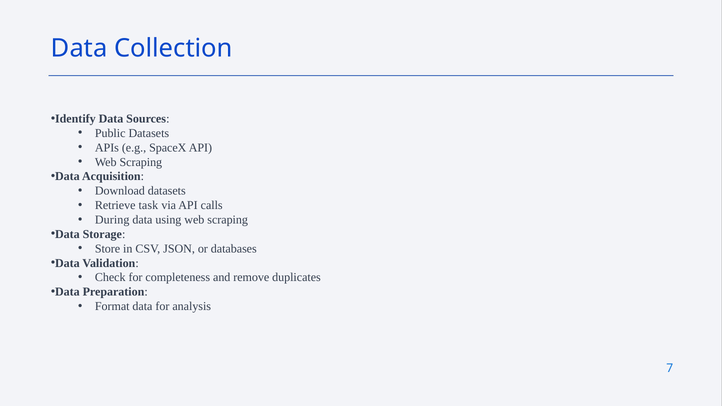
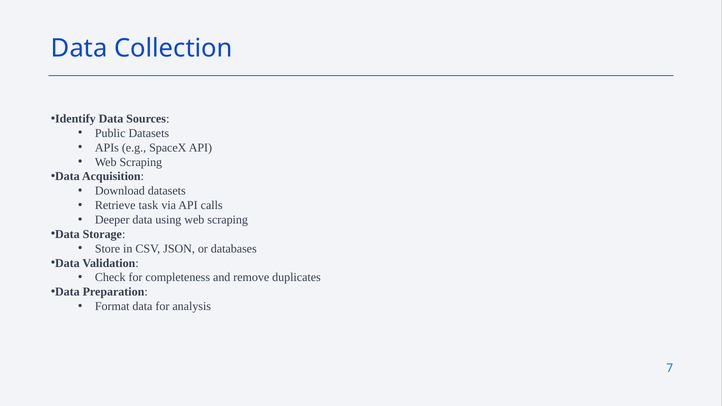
During: During -> Deeper
